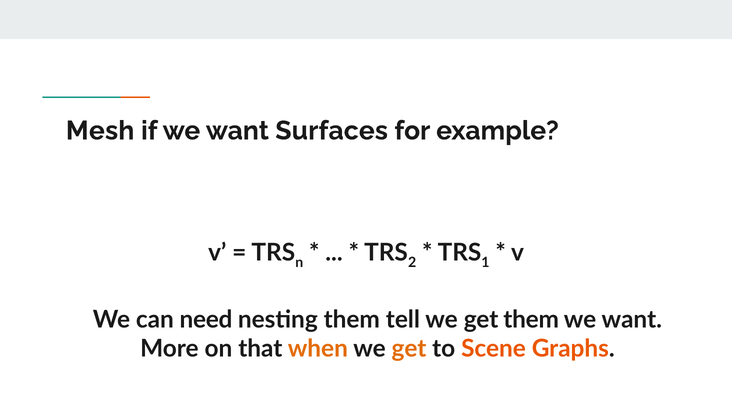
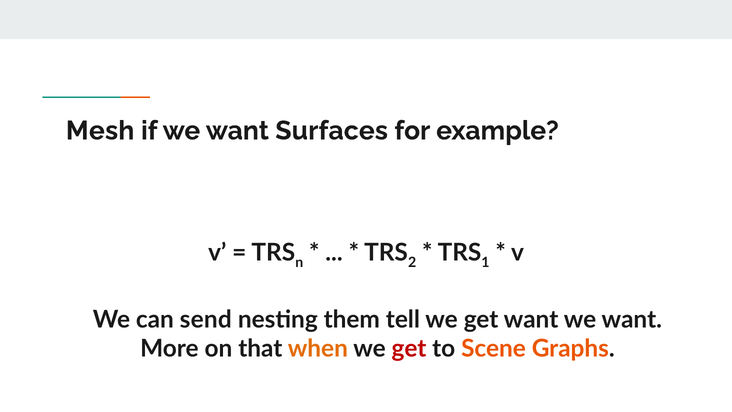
need: need -> send
get them: them -> want
get at (409, 349) colour: orange -> red
